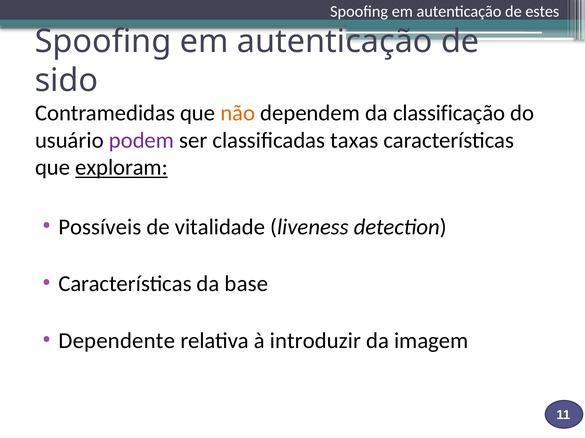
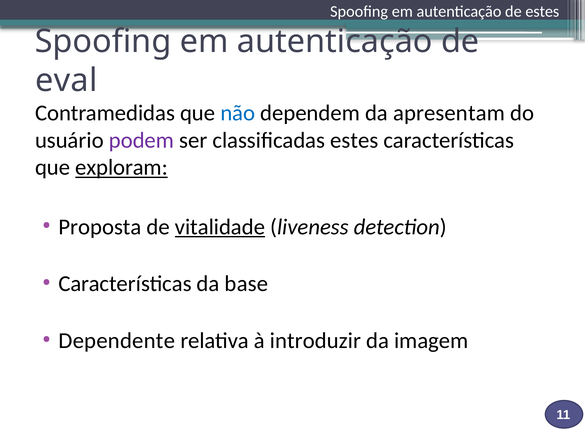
sido: sido -> eval
não colour: orange -> blue
classificação: classificação -> apresentam
classificadas taxas: taxas -> estes
Possíveis: Possíveis -> Proposta
vitalidade underline: none -> present
